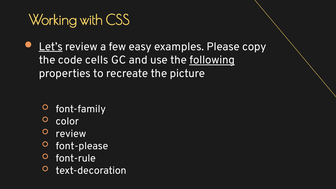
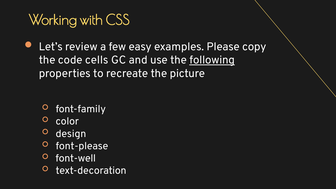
Let’s underline: present -> none
review at (71, 134): review -> design
font-rule: font-rule -> font-well
